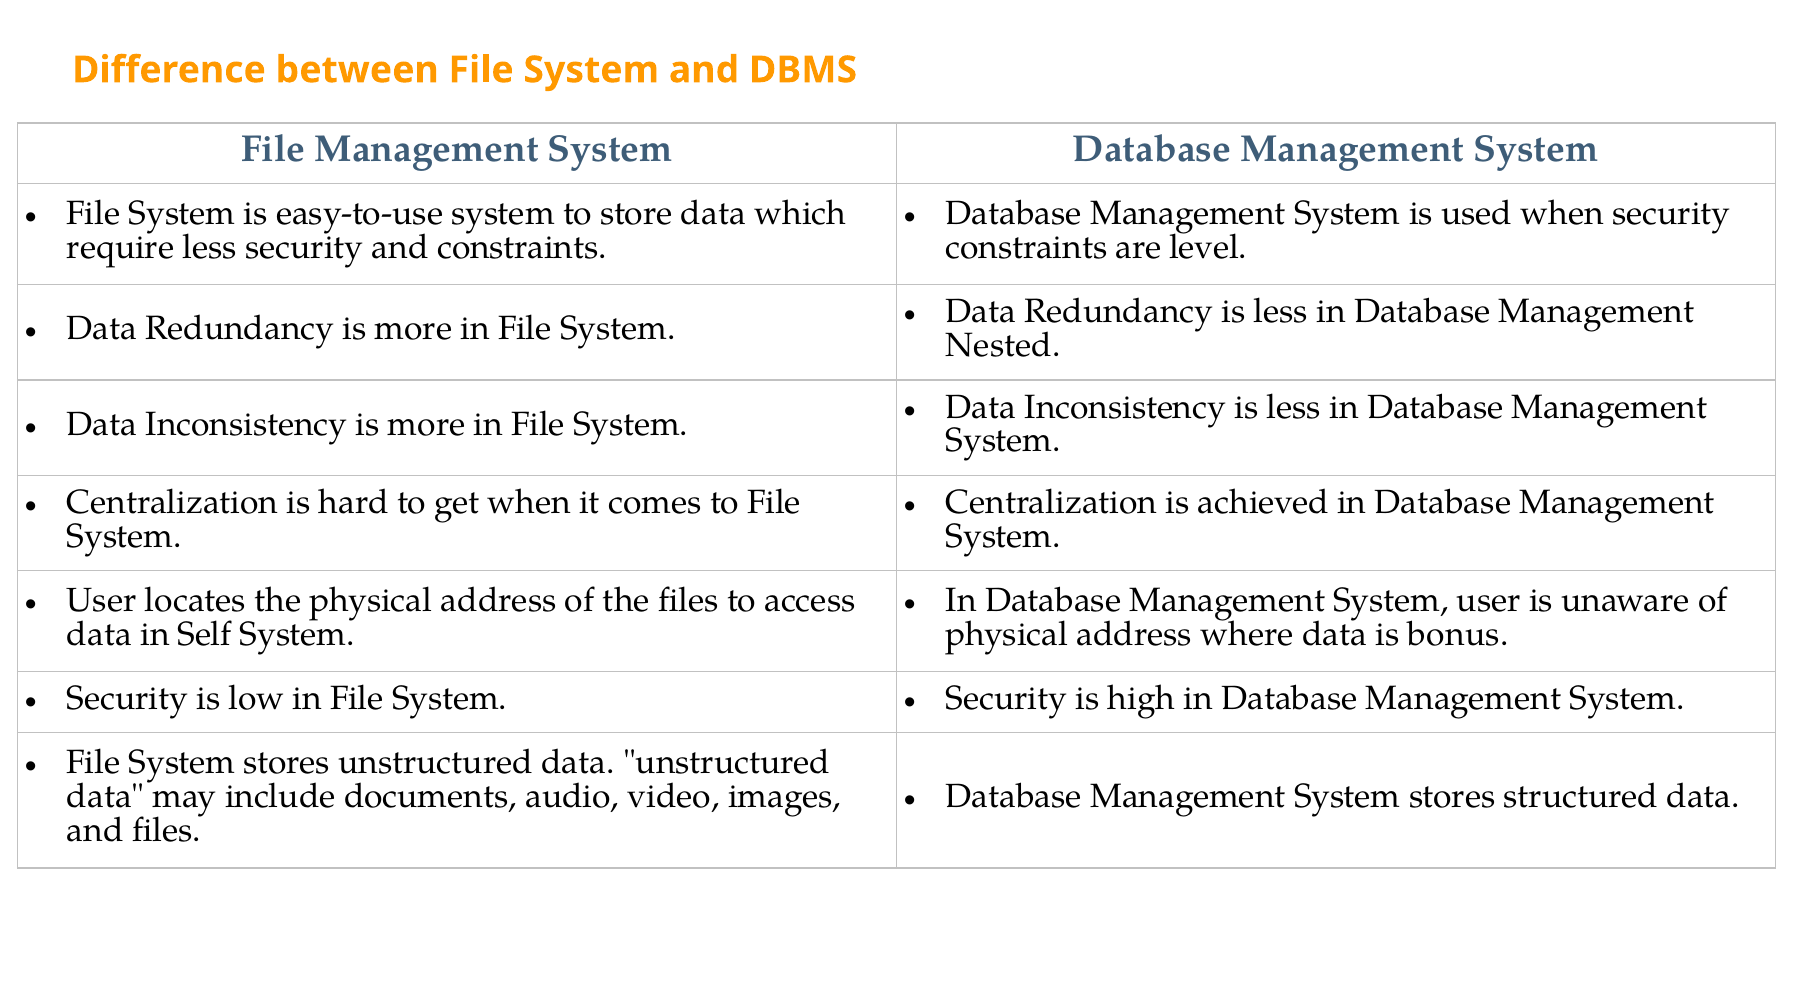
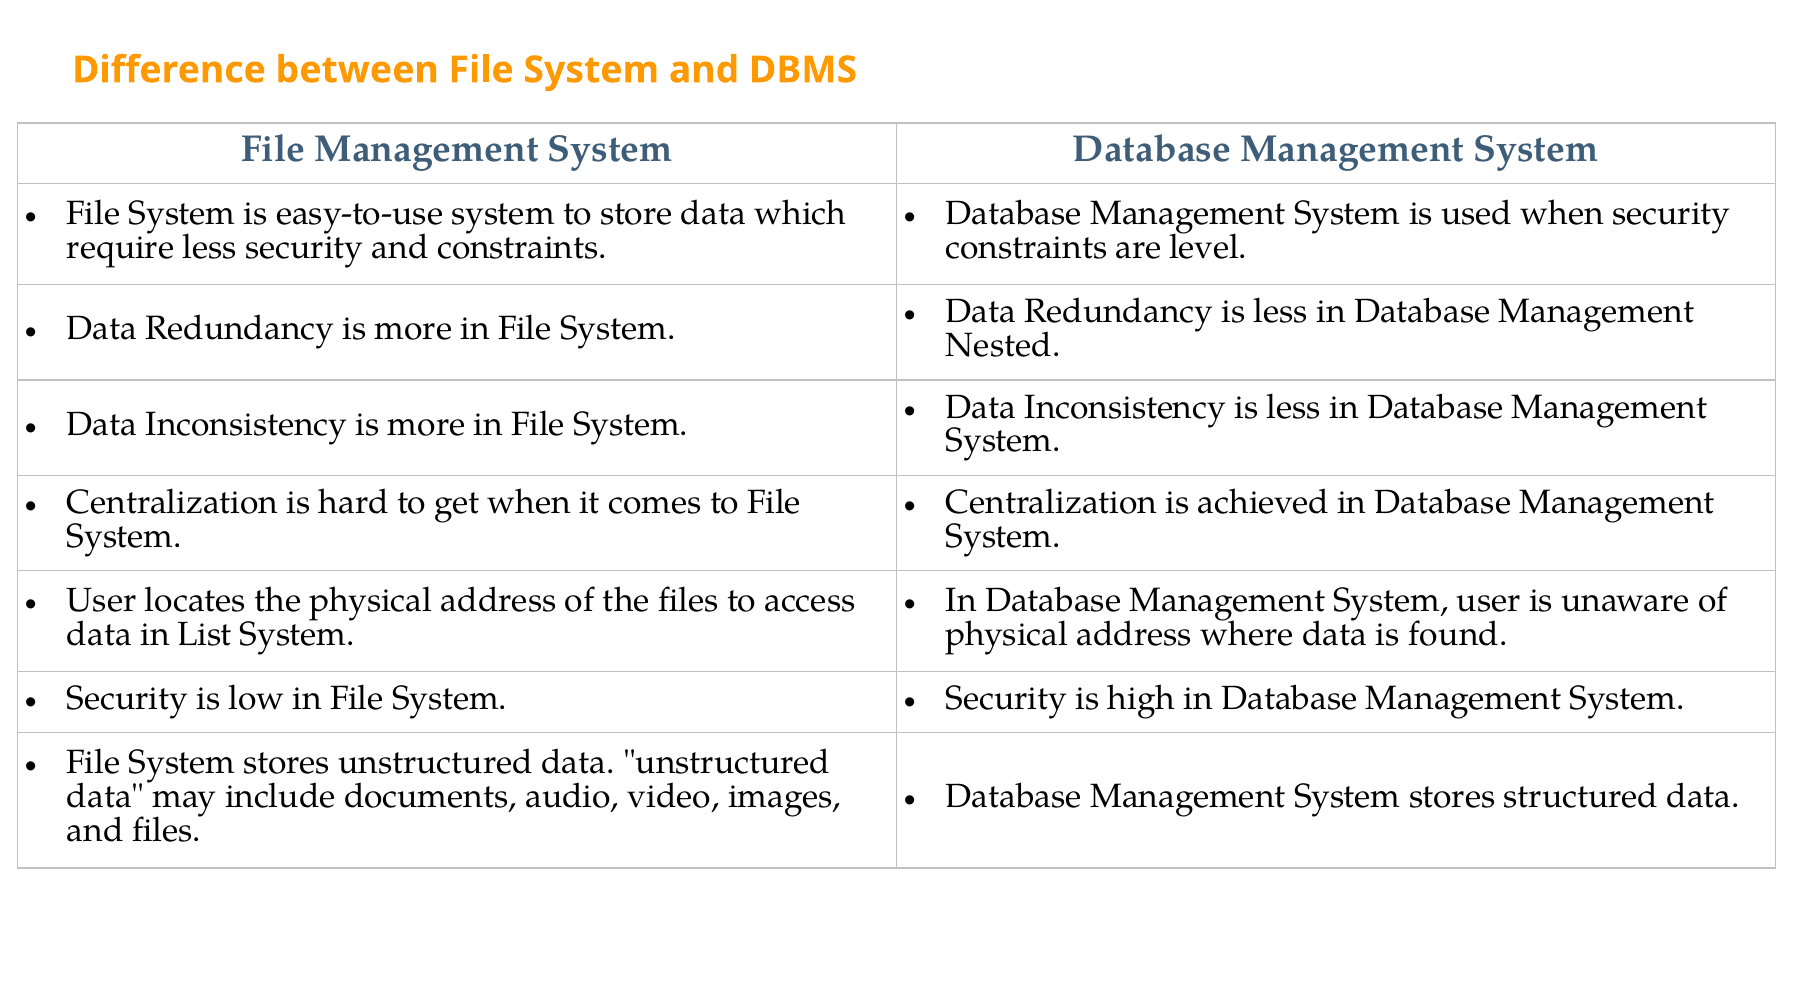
Self: Self -> List
bonus: bonus -> found
